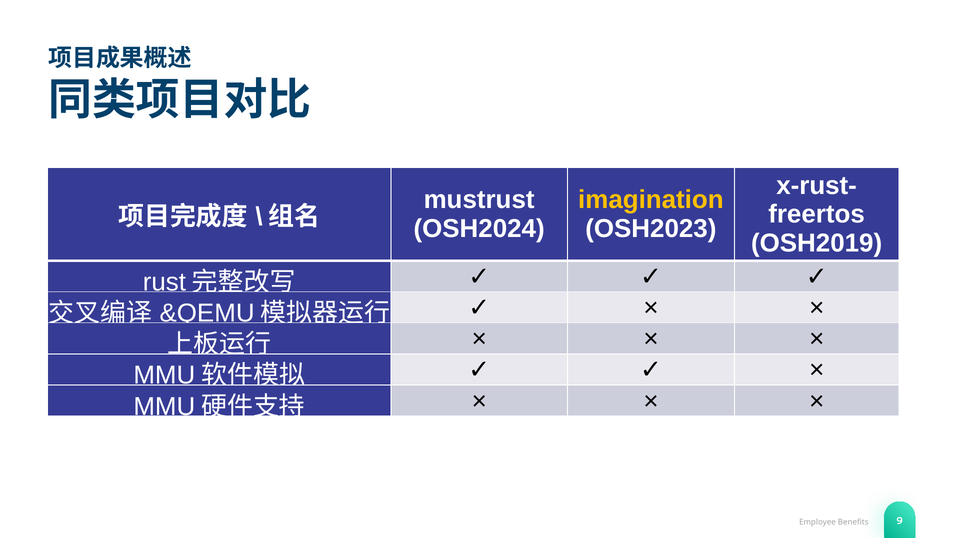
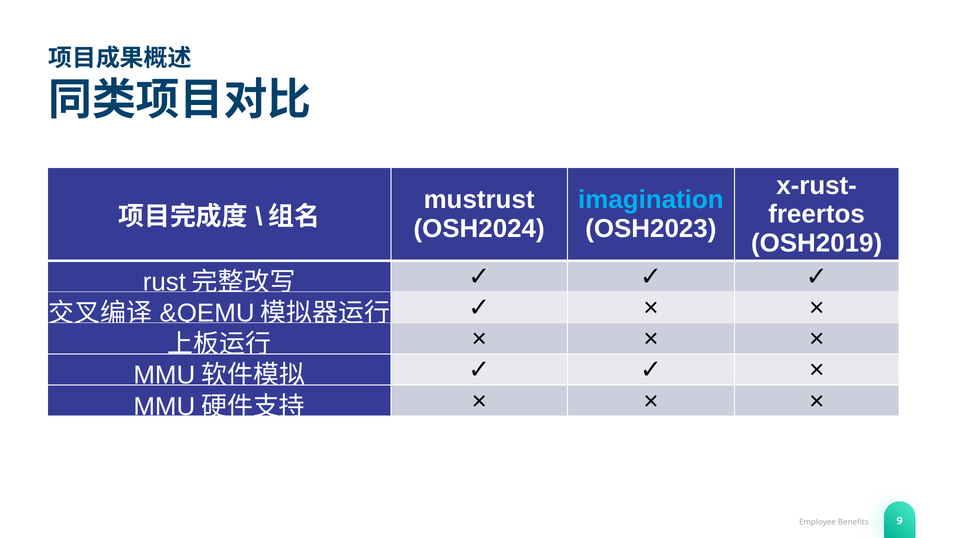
imagination colour: yellow -> light blue
